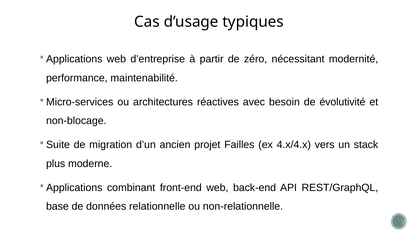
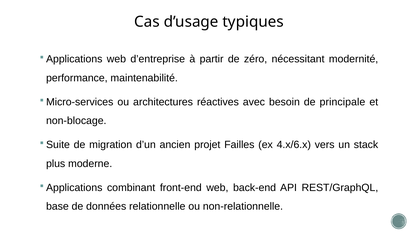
évolutivité: évolutivité -> principale
4.x/4.x: 4.x/4.x -> 4.x/6.x
